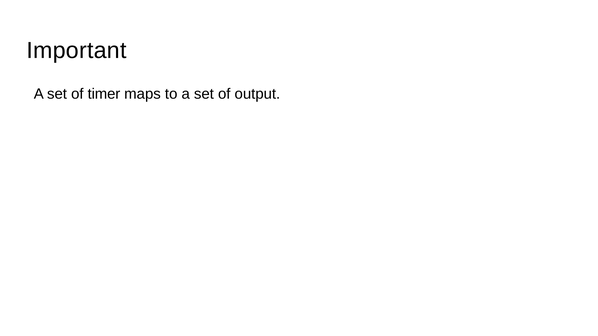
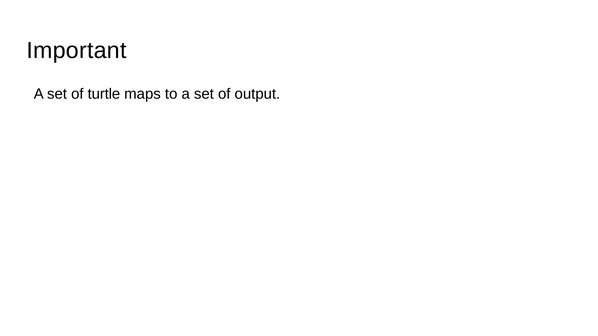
timer: timer -> turtle
